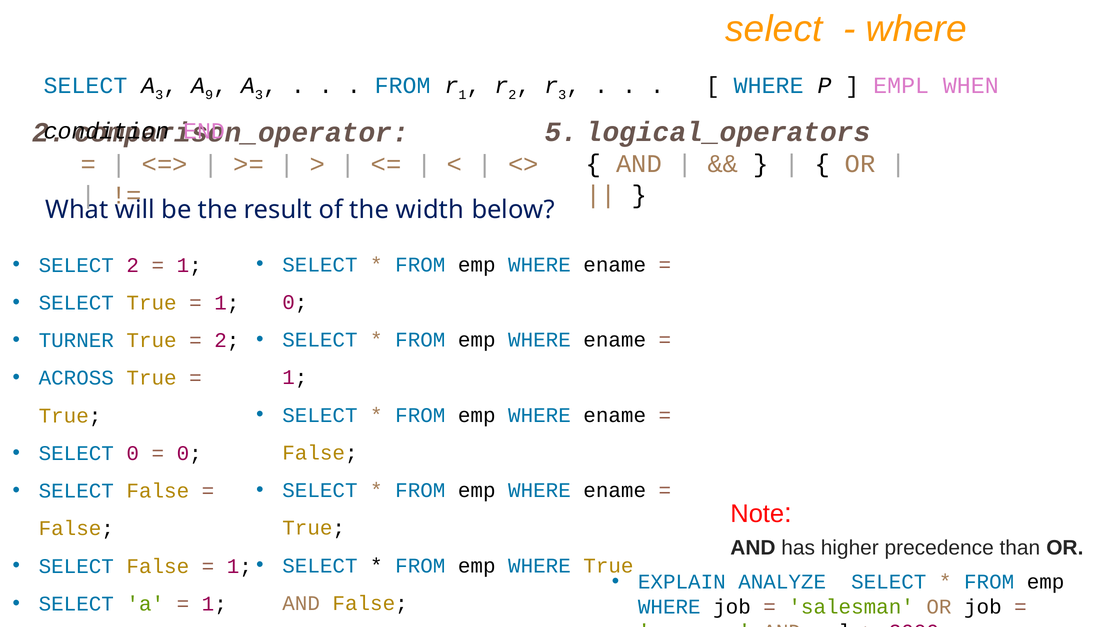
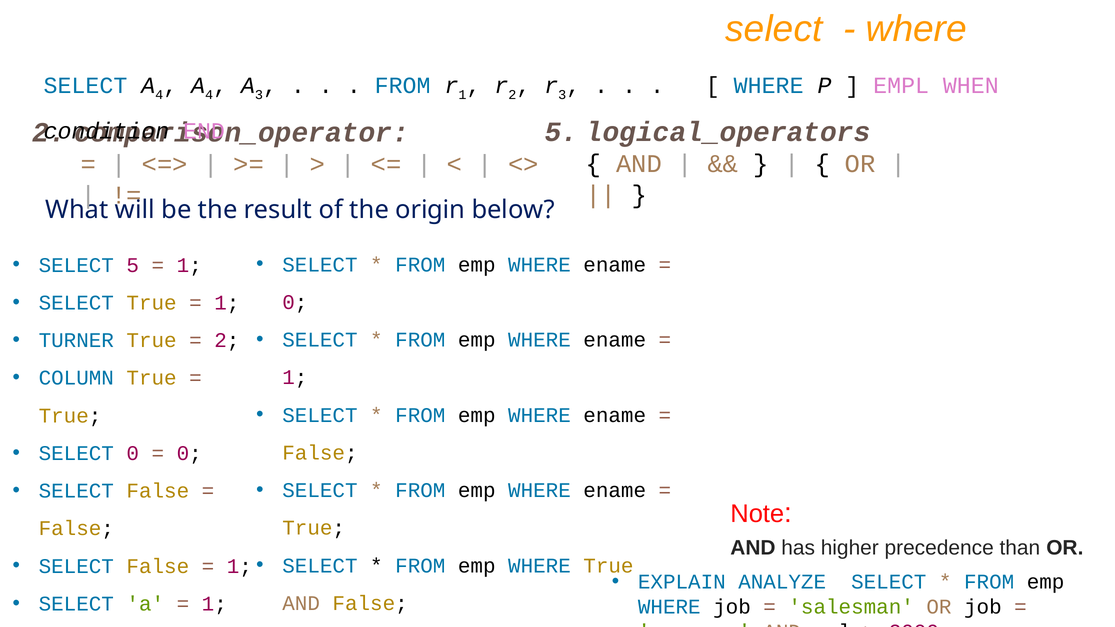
SELECT A 3: 3 -> 4
9 at (209, 95): 9 -> 4
width: width -> origin
SELECT 2: 2 -> 5
ACROSS: ACROSS -> COLUMN
